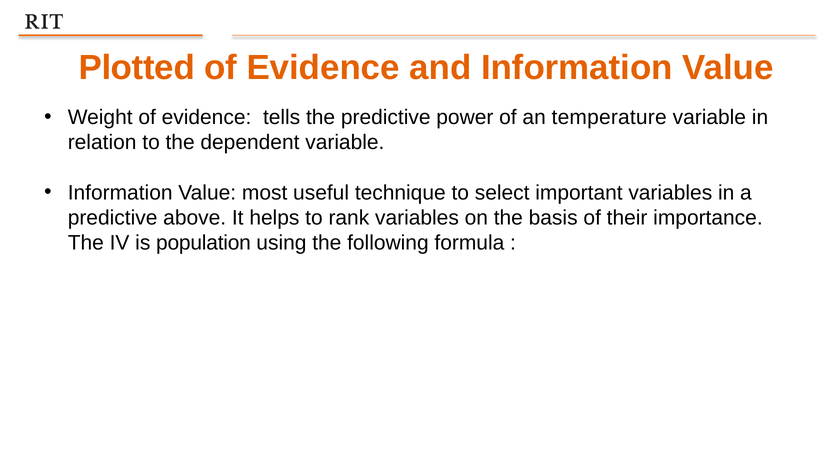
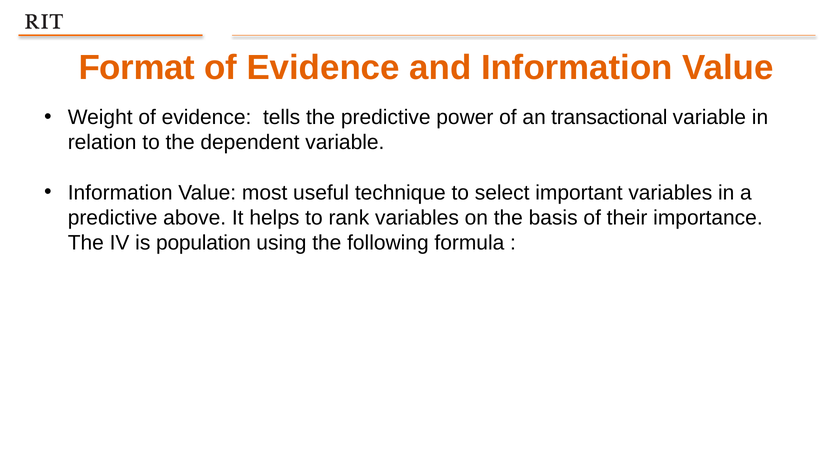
Plotted: Plotted -> Format
temperature: temperature -> transactional
